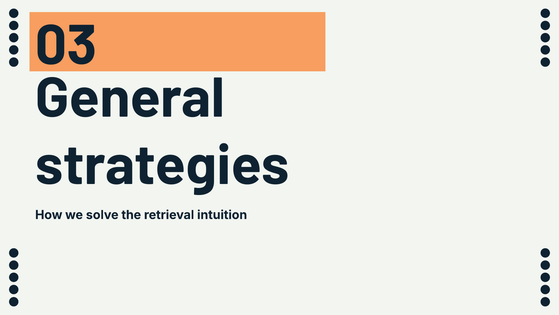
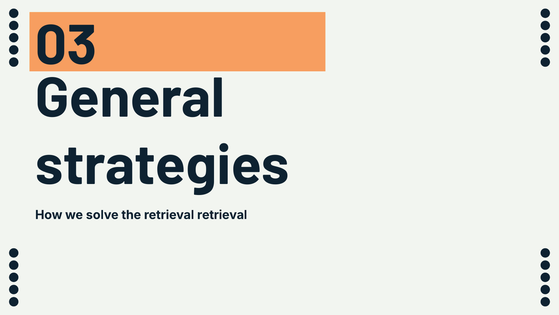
retrieval intuition: intuition -> retrieval
